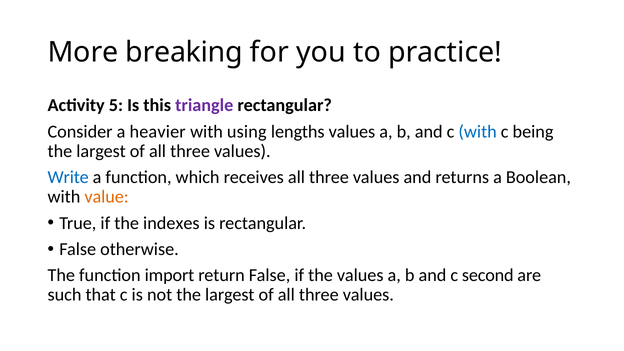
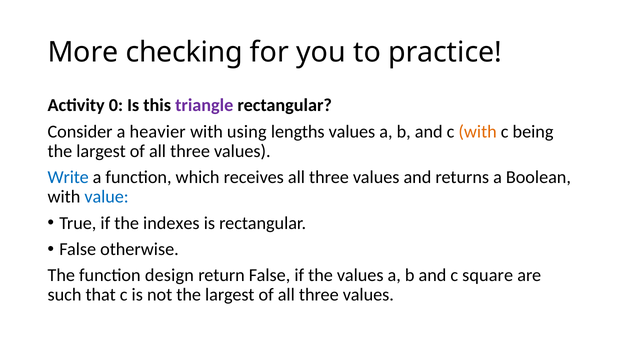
breaking: breaking -> checking
5: 5 -> 0
with at (478, 132) colour: blue -> orange
value colour: orange -> blue
import: import -> design
second: second -> square
